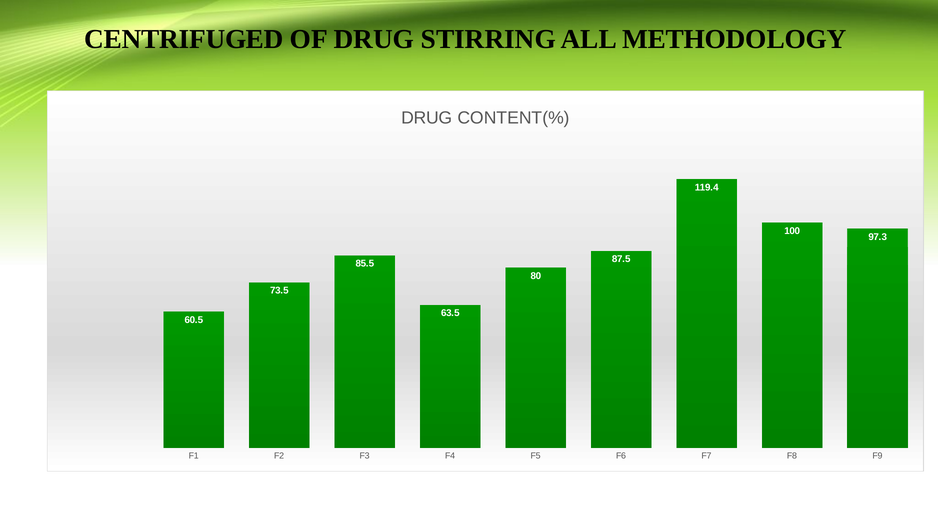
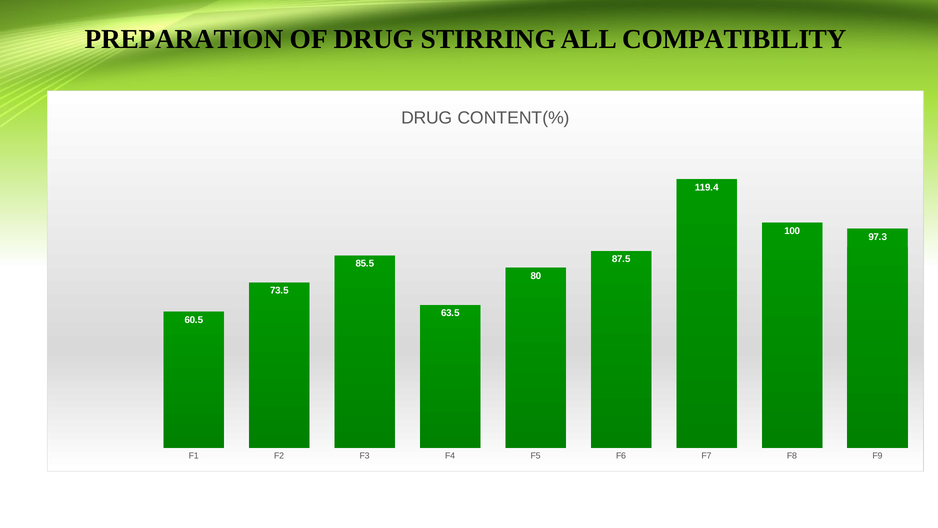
CENTRIFUGED: CENTRIFUGED -> PREPARATION
METHODOLOGY: METHODOLOGY -> COMPATIBILITY
